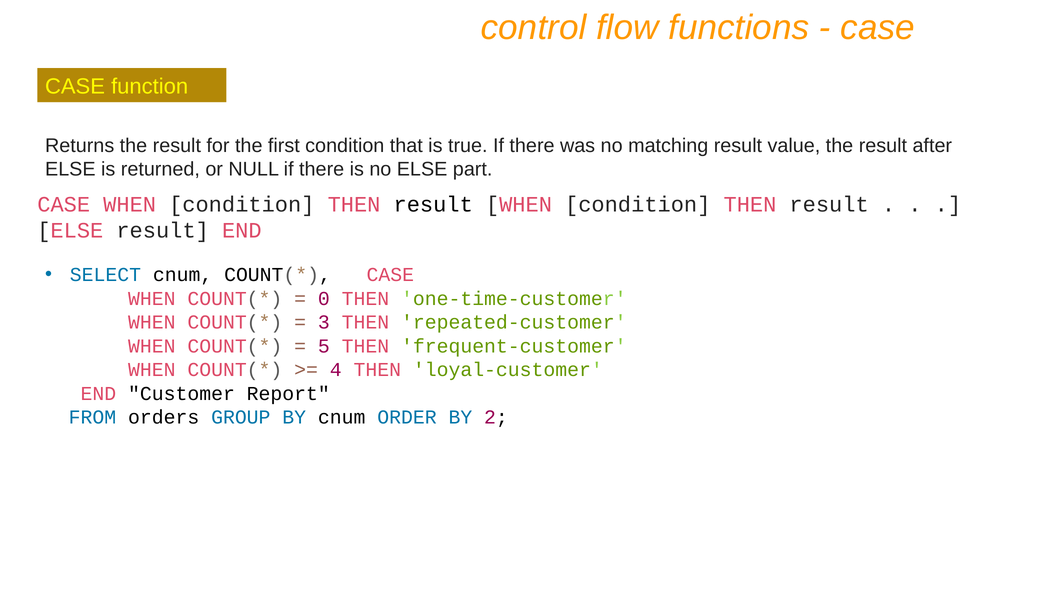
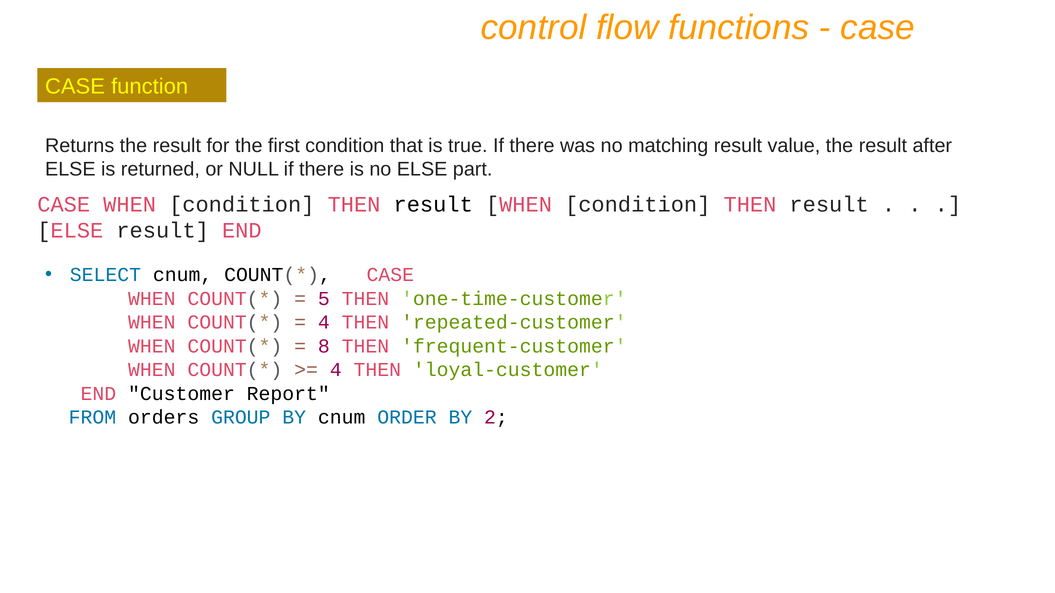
0: 0 -> 5
3 at (324, 323): 3 -> 4
5: 5 -> 8
